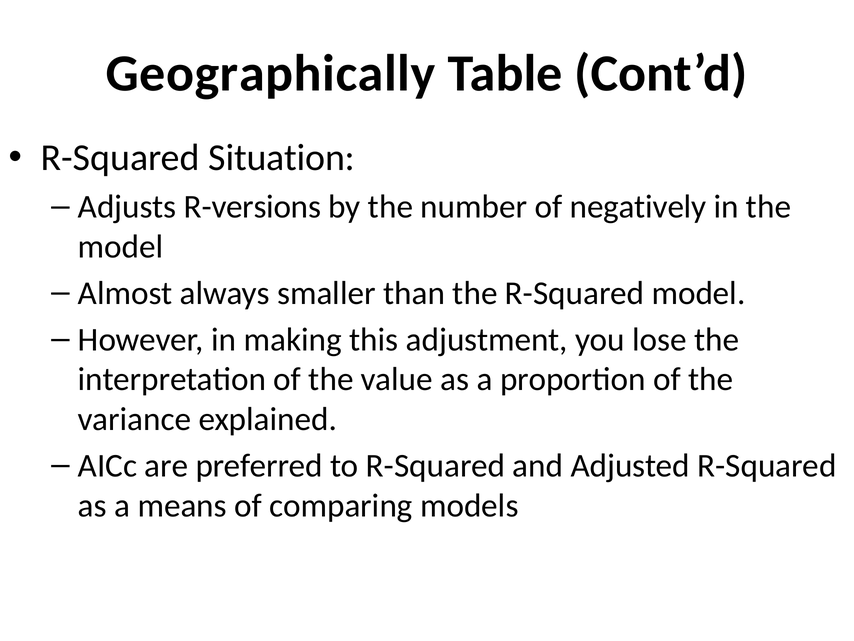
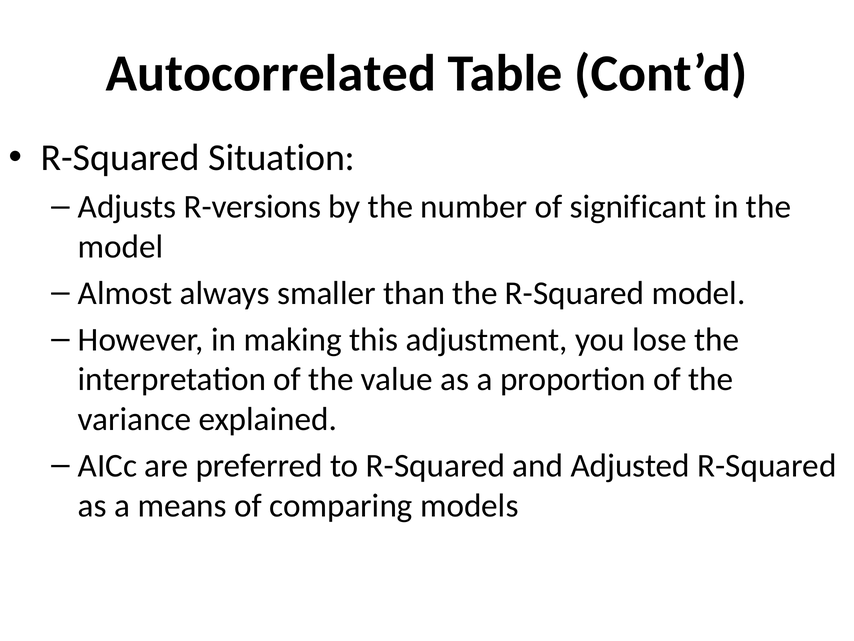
Geographically: Geographically -> Autocorrelated
negatively: negatively -> significant
